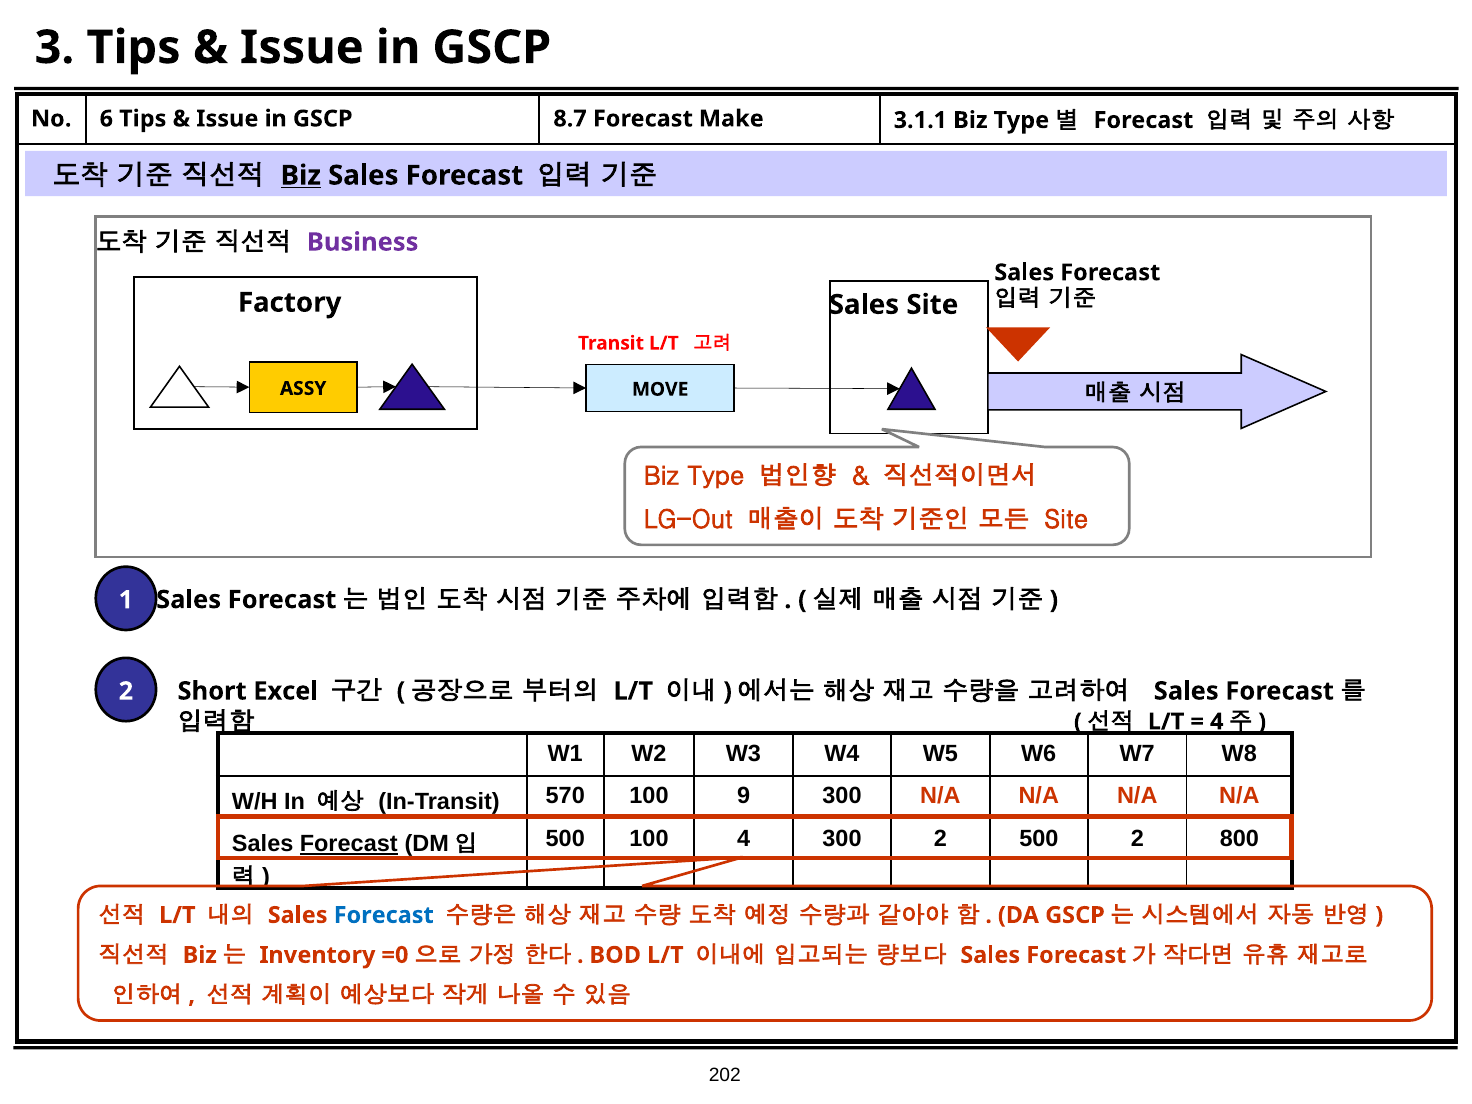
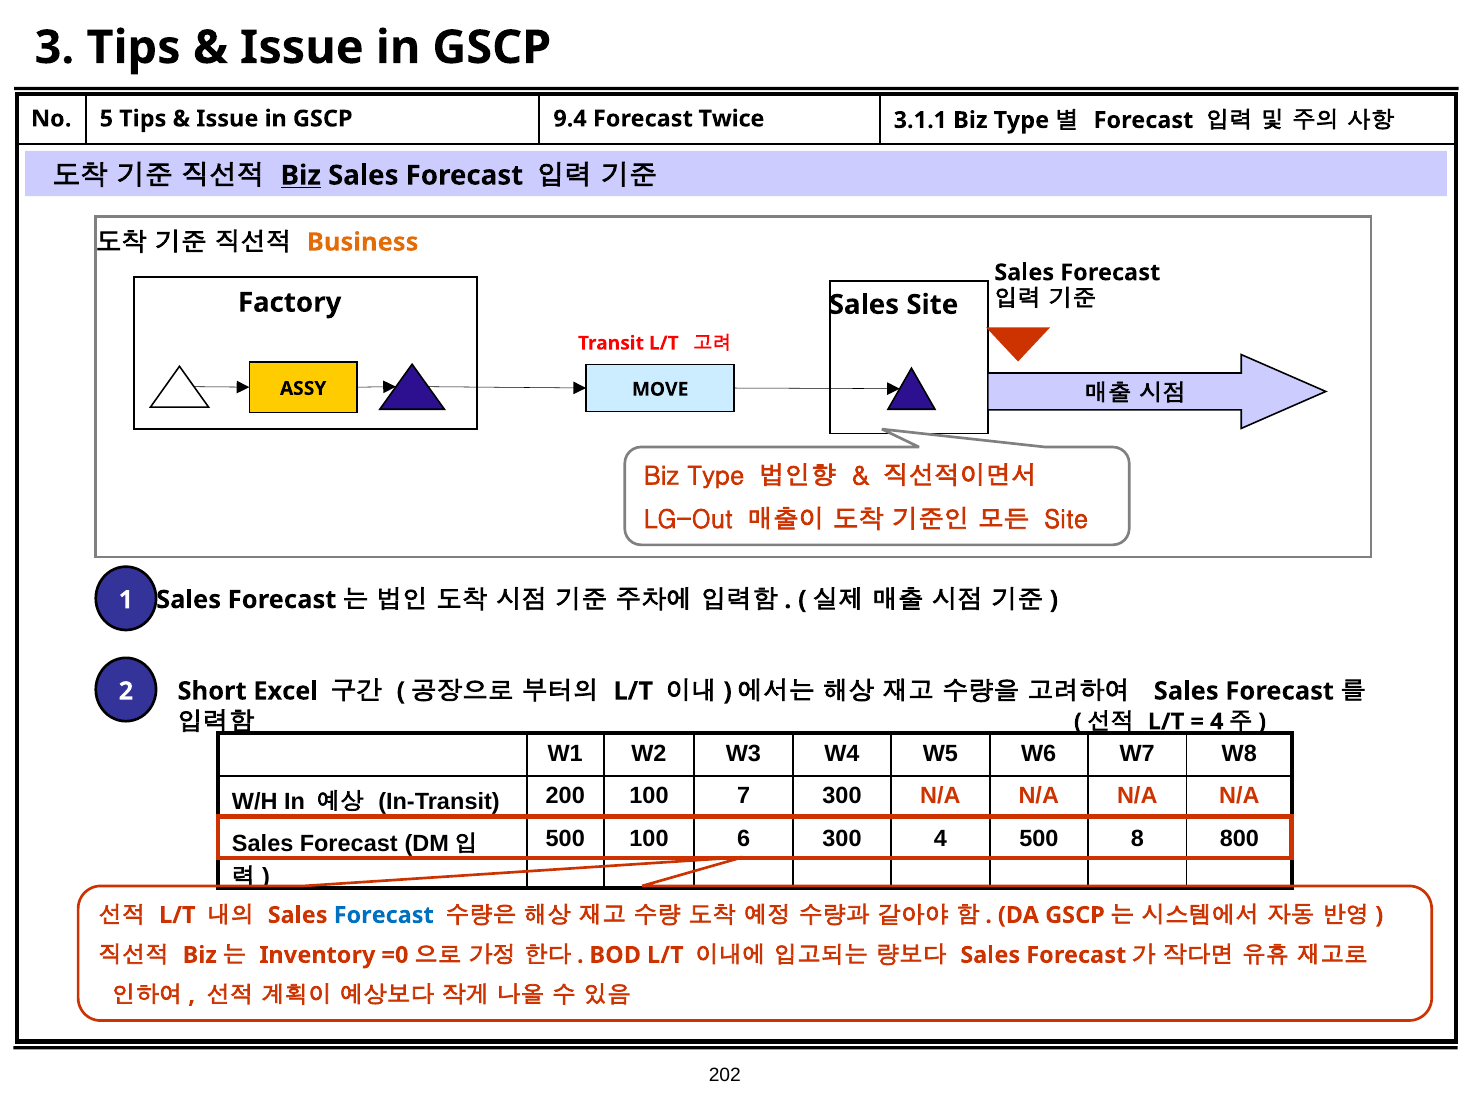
6: 6 -> 5
8.7: 8.7 -> 9.4
Make: Make -> Twice
Business colour: purple -> orange
570: 570 -> 200
9: 9 -> 7
100 4: 4 -> 6
300 2: 2 -> 4
500 2: 2 -> 8
Forecast at (349, 844) underline: present -> none
